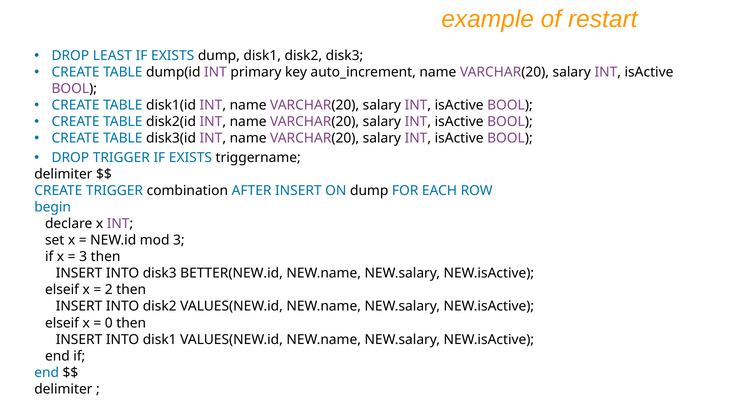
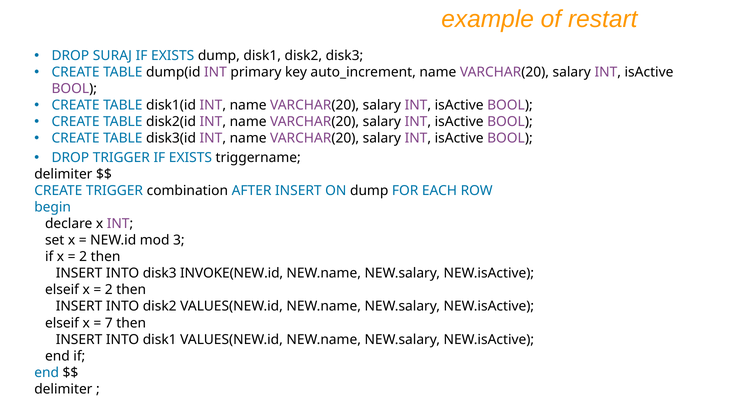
LEAST: LEAST -> SURAJ
3 at (83, 257): 3 -> 2
BETTER(NEW.id: BETTER(NEW.id -> INVOKE(NEW.id
0: 0 -> 7
